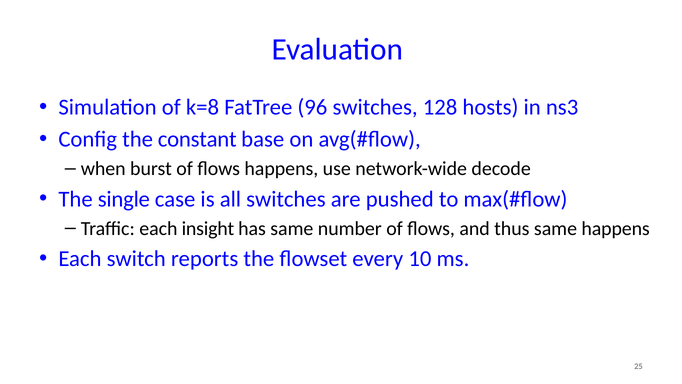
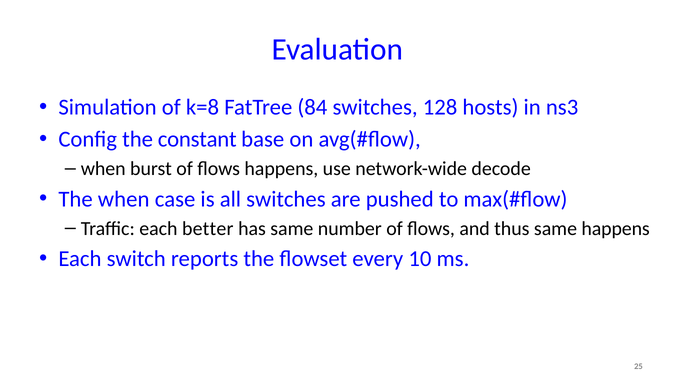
96: 96 -> 84
The single: single -> when
insight: insight -> better
